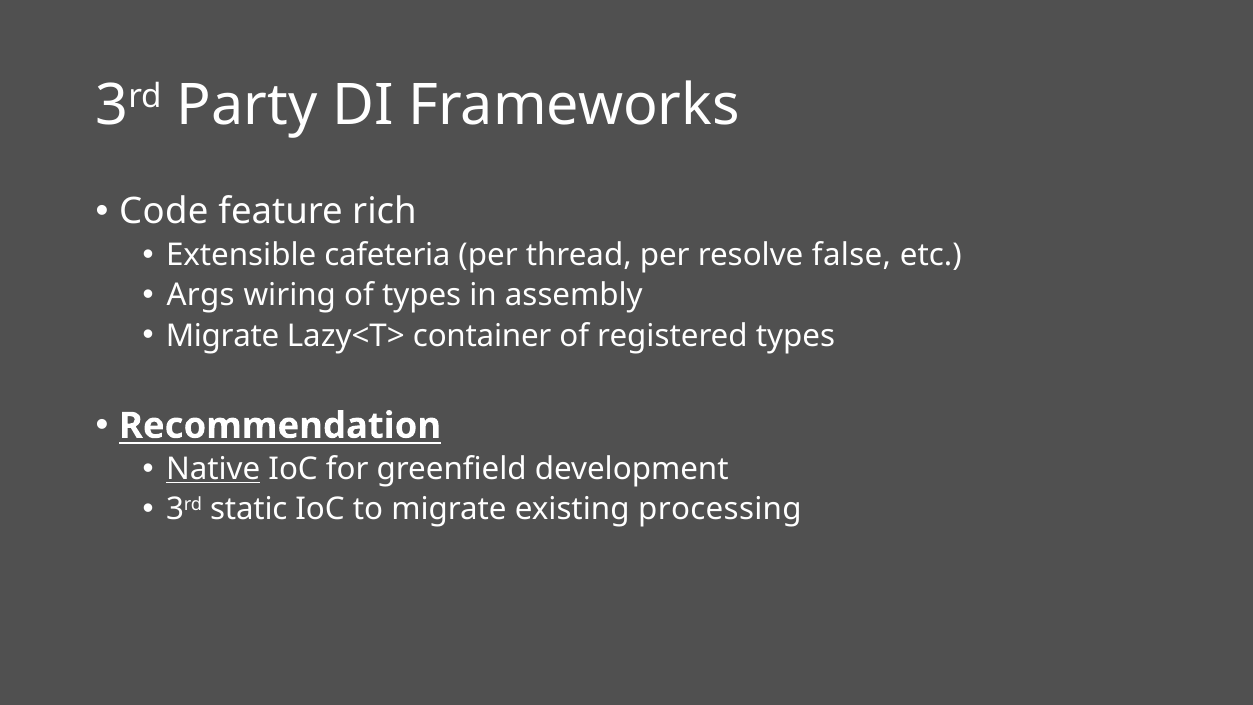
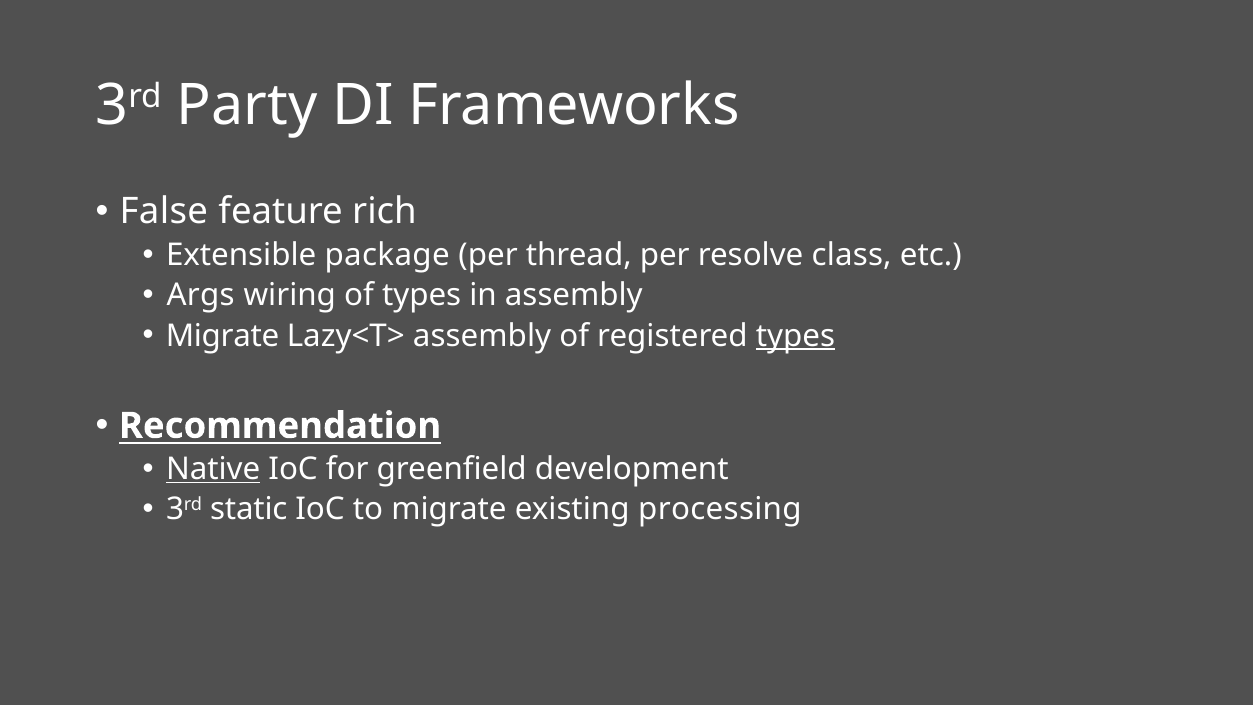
Code: Code -> False
cafeteria: cafeteria -> package
false: false -> class
Lazy<T> container: container -> assembly
types at (795, 336) underline: none -> present
